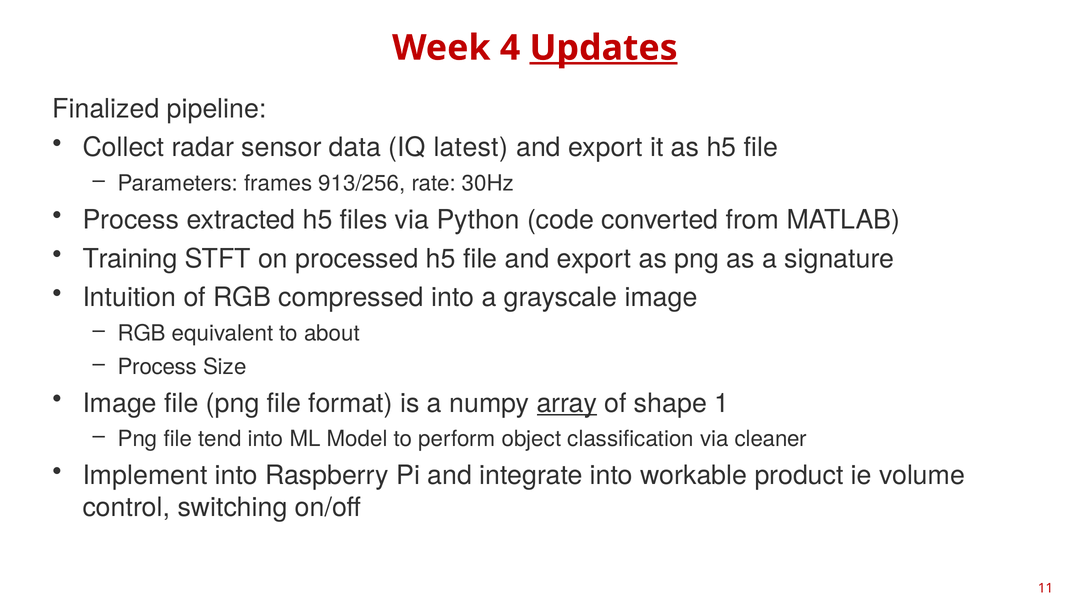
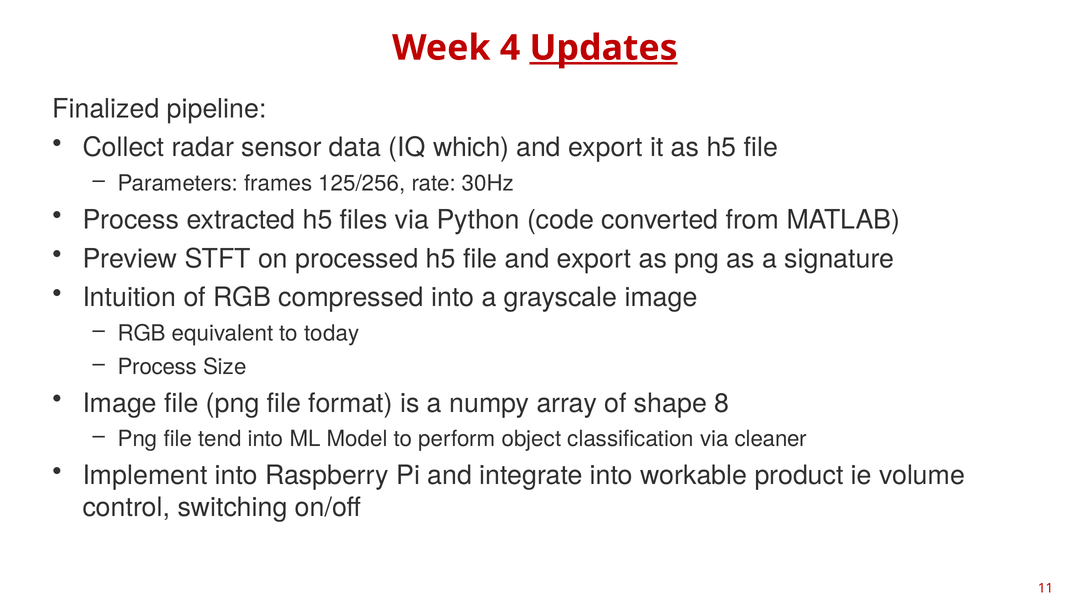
latest: latest -> which
913/256: 913/256 -> 125/256
Training: Training -> Preview
about: about -> today
array underline: present -> none
1: 1 -> 8
